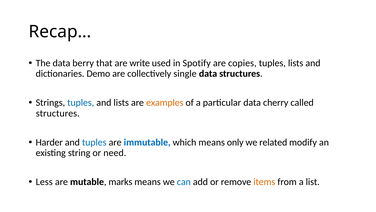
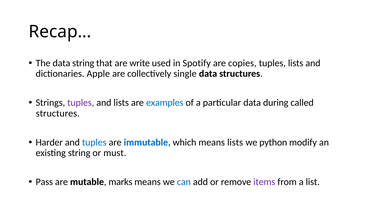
data berry: berry -> string
Demo: Demo -> Apple
tuples at (81, 102) colour: blue -> purple
examples colour: orange -> blue
cherry: cherry -> during
means only: only -> lists
related: related -> python
need: need -> must
Less: Less -> Pass
items colour: orange -> purple
